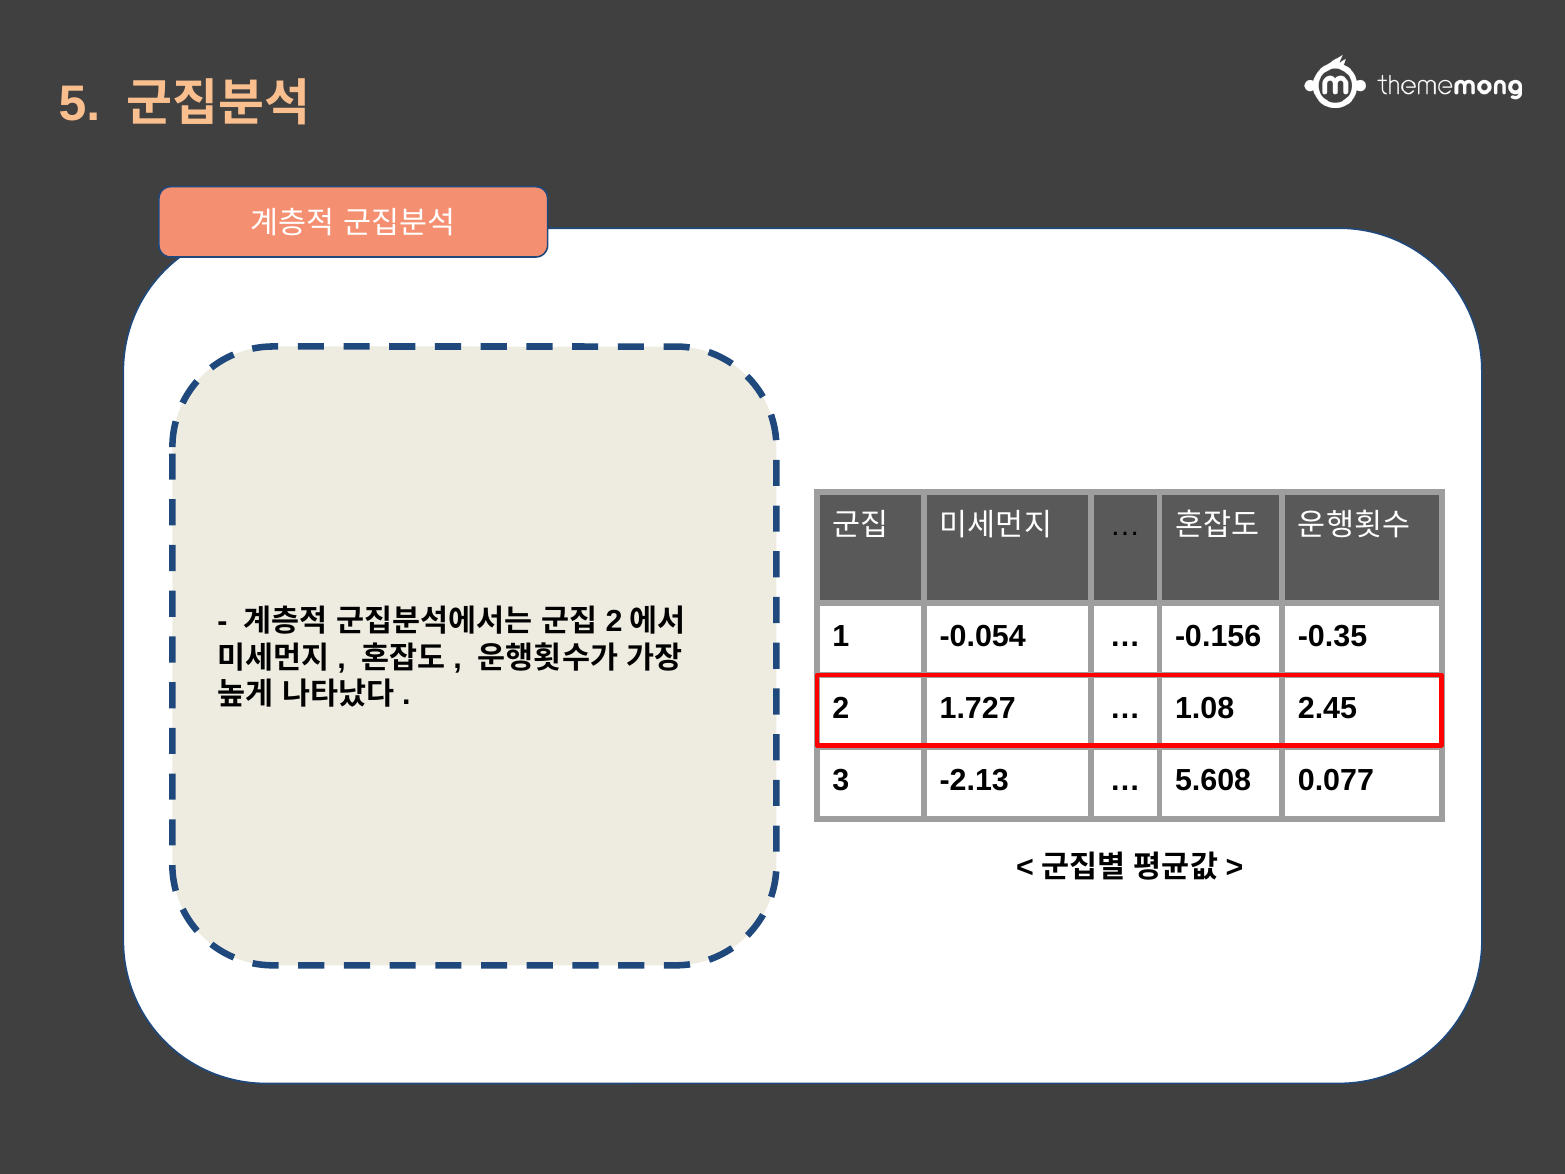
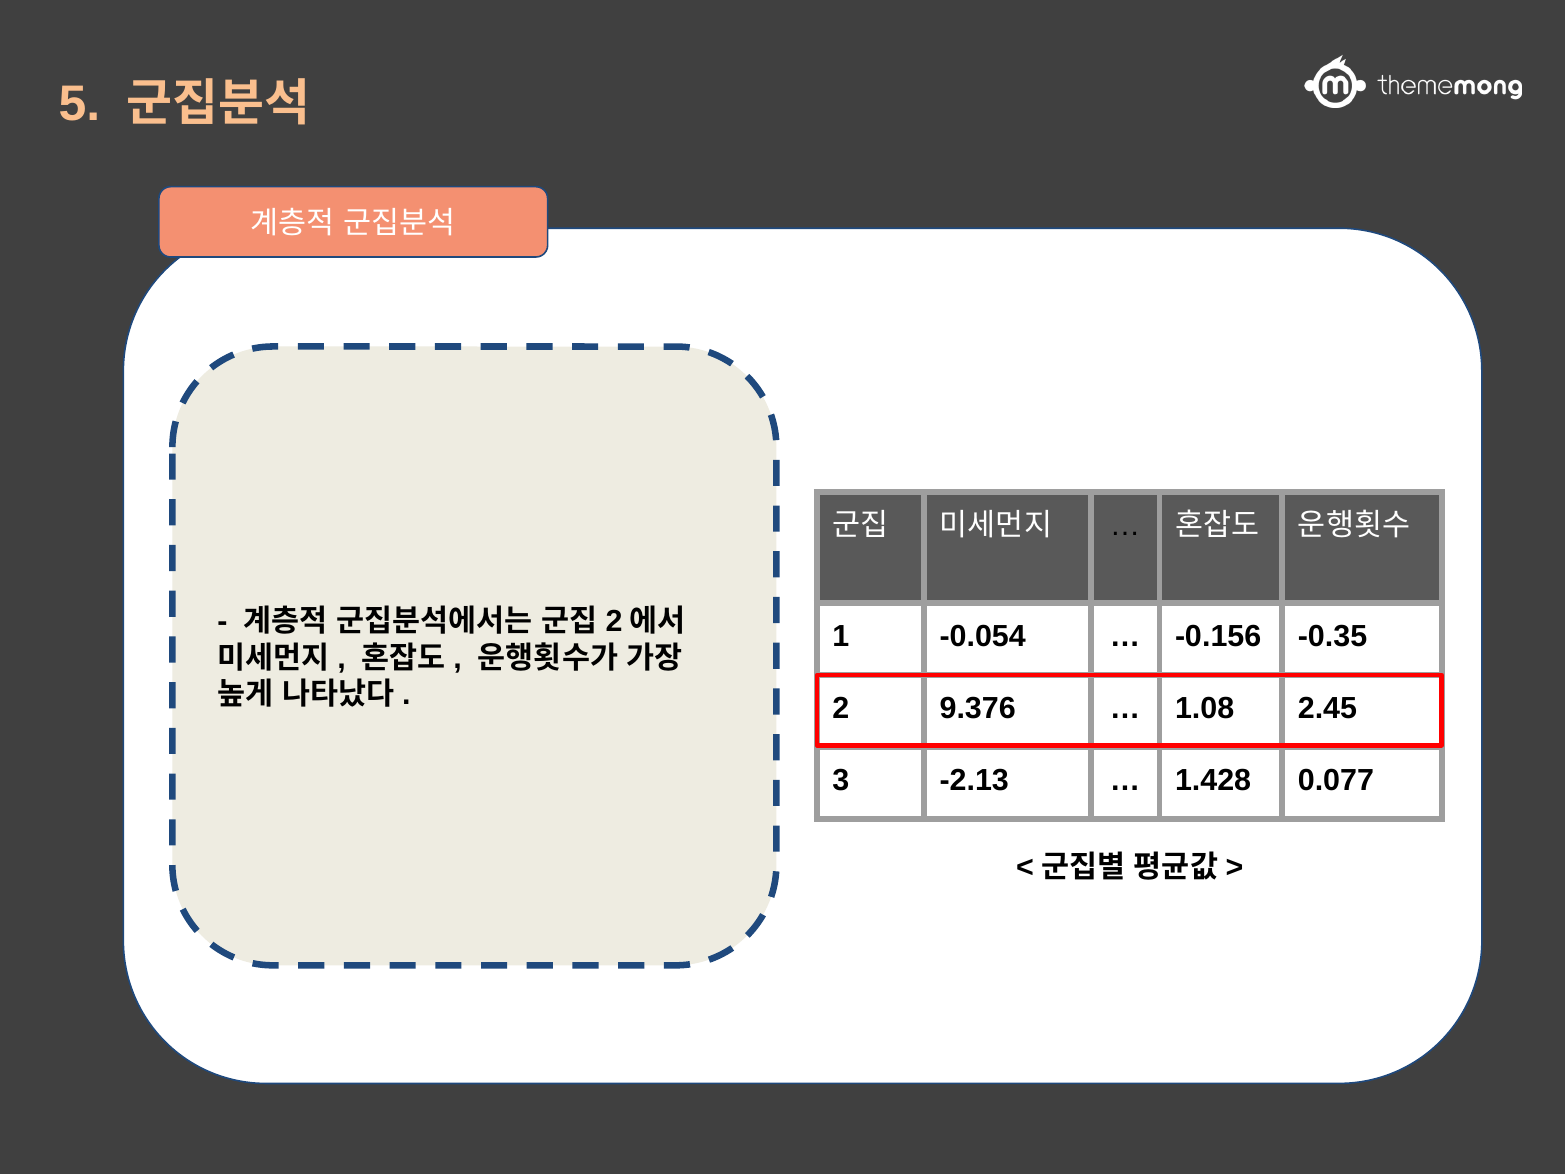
1.727: 1.727 -> 9.376
5.608: 5.608 -> 1.428
